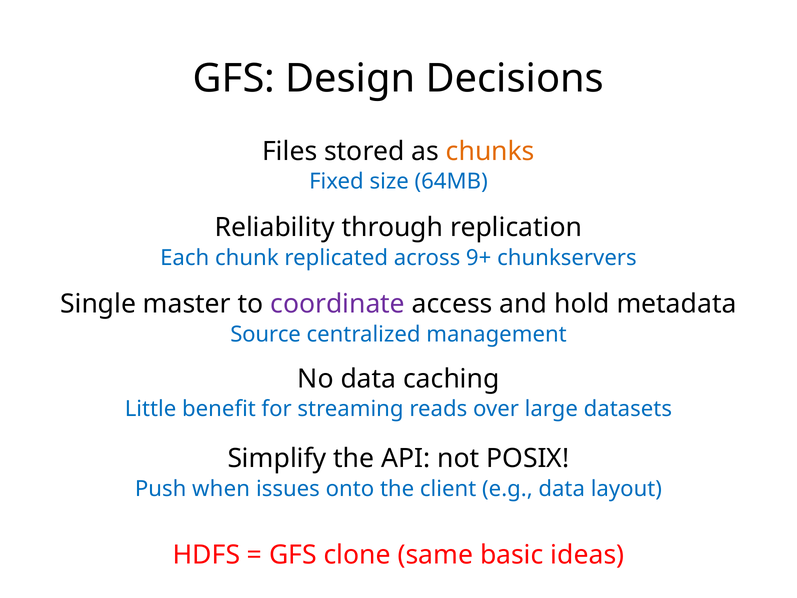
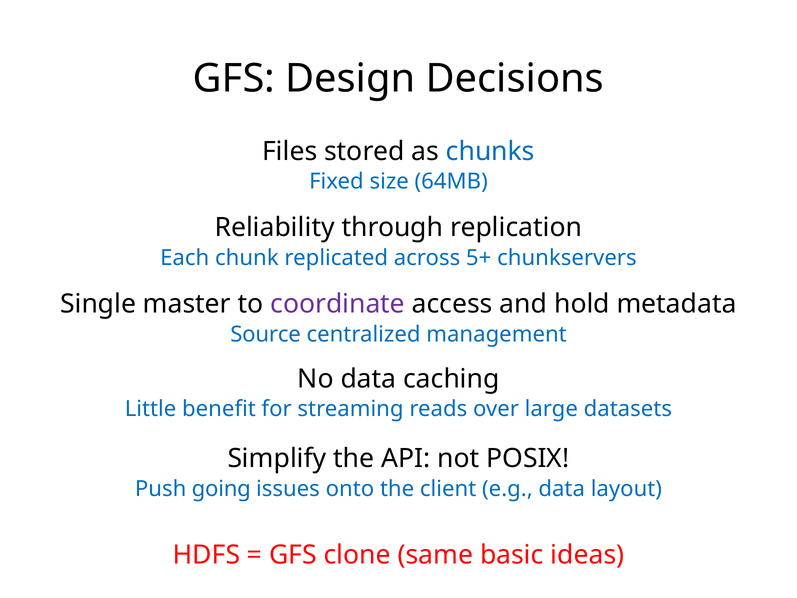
chunks colour: orange -> blue
9+: 9+ -> 5+
when: when -> going
